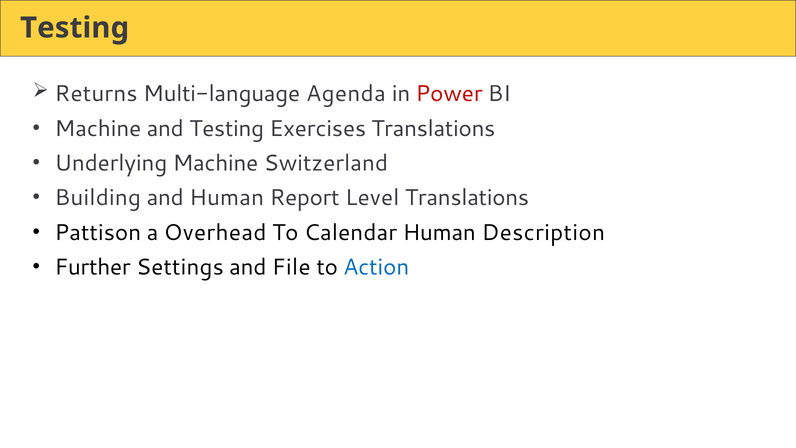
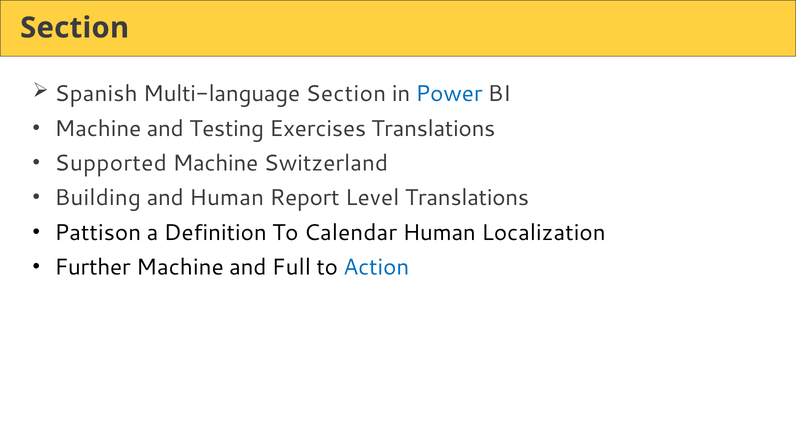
Testing at (75, 28): Testing -> Section
Returns: Returns -> Spanish
Multi-language Agenda: Agenda -> Section
Power colour: red -> blue
Underlying: Underlying -> Supported
Overhead: Overhead -> Definition
Description: Description -> Localization
Further Settings: Settings -> Machine
File: File -> Full
